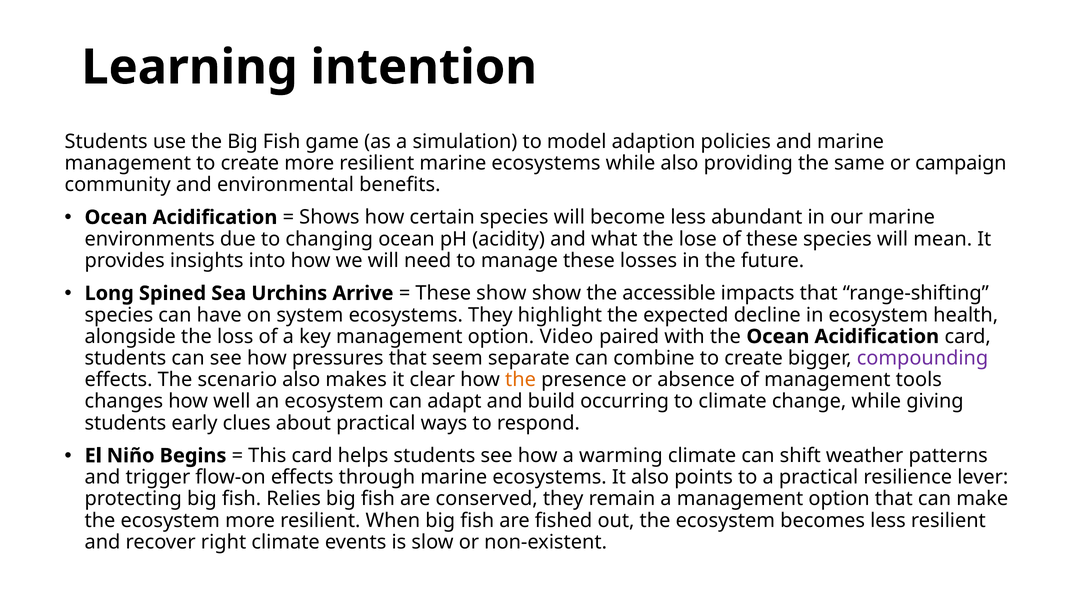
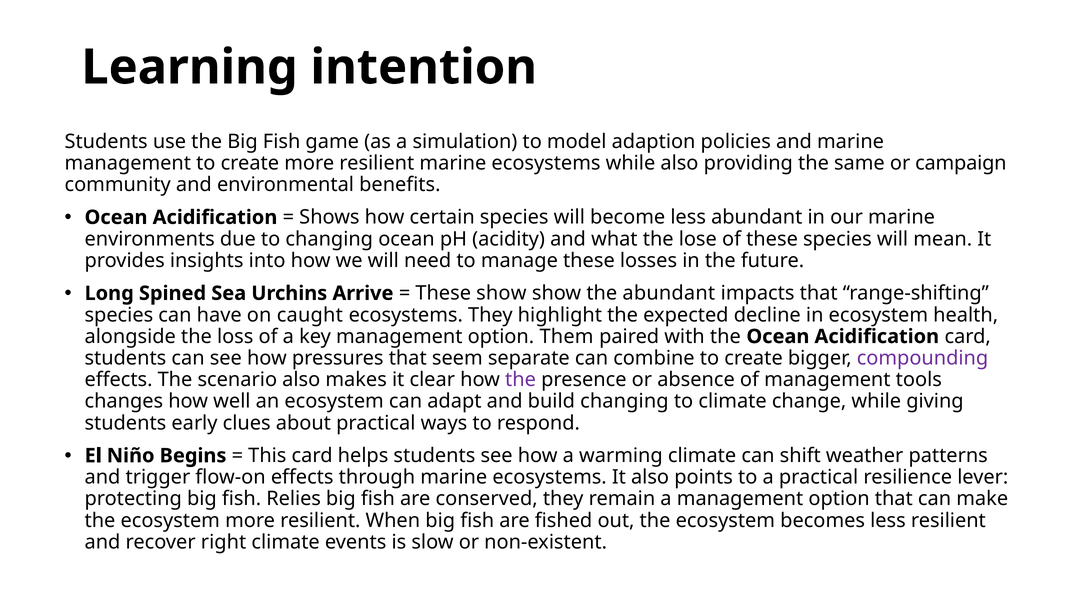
the accessible: accessible -> abundant
system: system -> caught
Video: Video -> Them
the at (521, 379) colour: orange -> purple
build occurring: occurring -> changing
